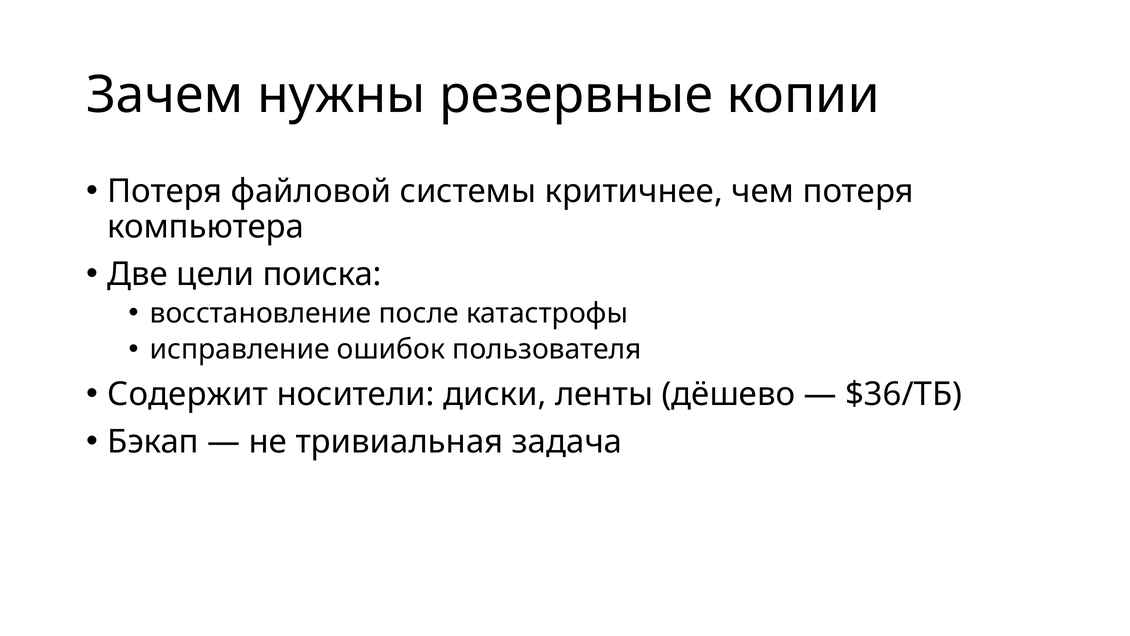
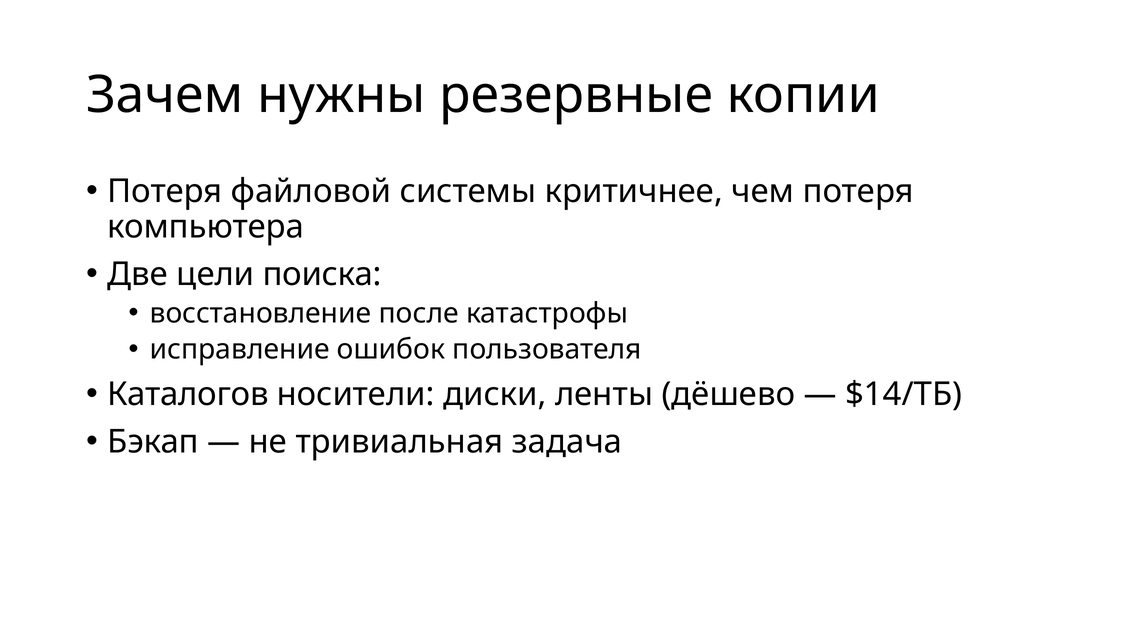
Содержит: Содержит -> Каталогов
$36/ТБ: $36/ТБ -> $14/ТБ
